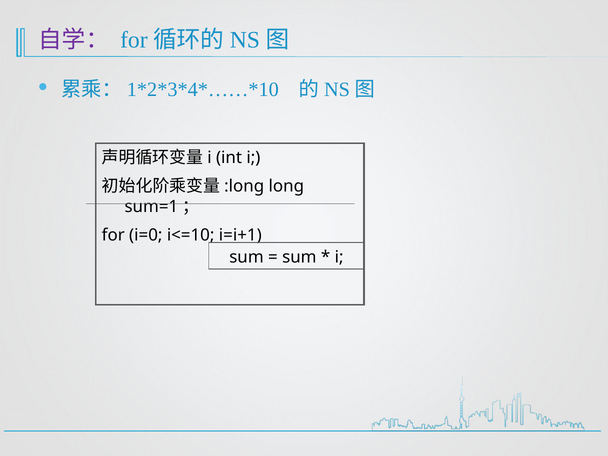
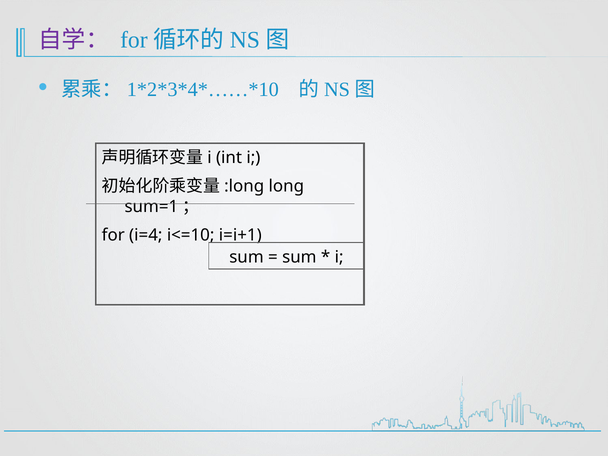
i=0: i=0 -> i=4
